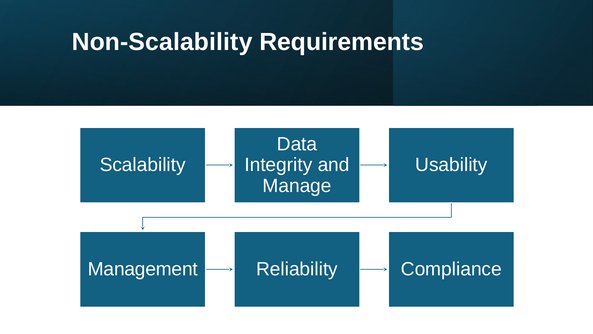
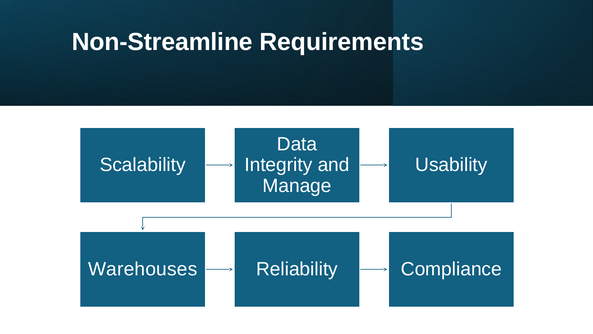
Non-Scalability: Non-Scalability -> Non-Streamline
Management: Management -> Warehouses
